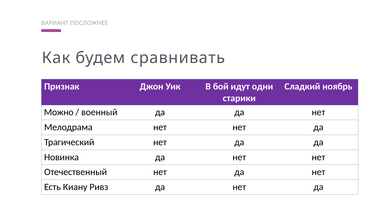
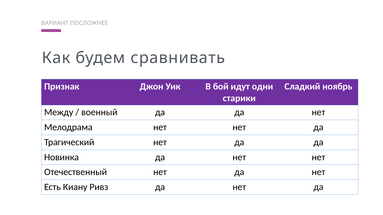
Можно: Можно -> Между
